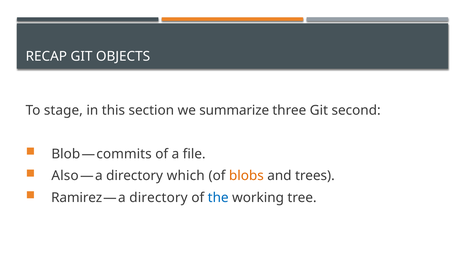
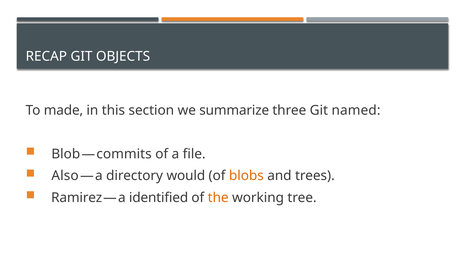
stage: stage -> made
second: second -> named
which: which -> would
directory at (158, 198): directory -> identified
the colour: blue -> orange
